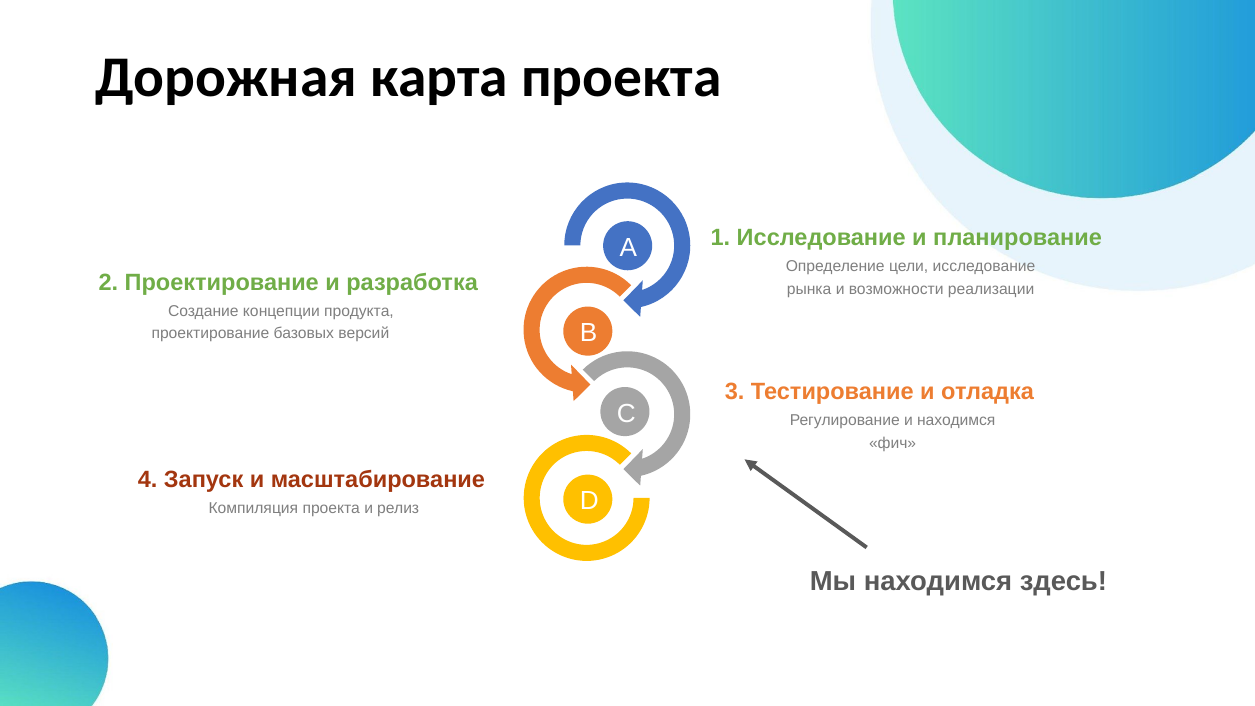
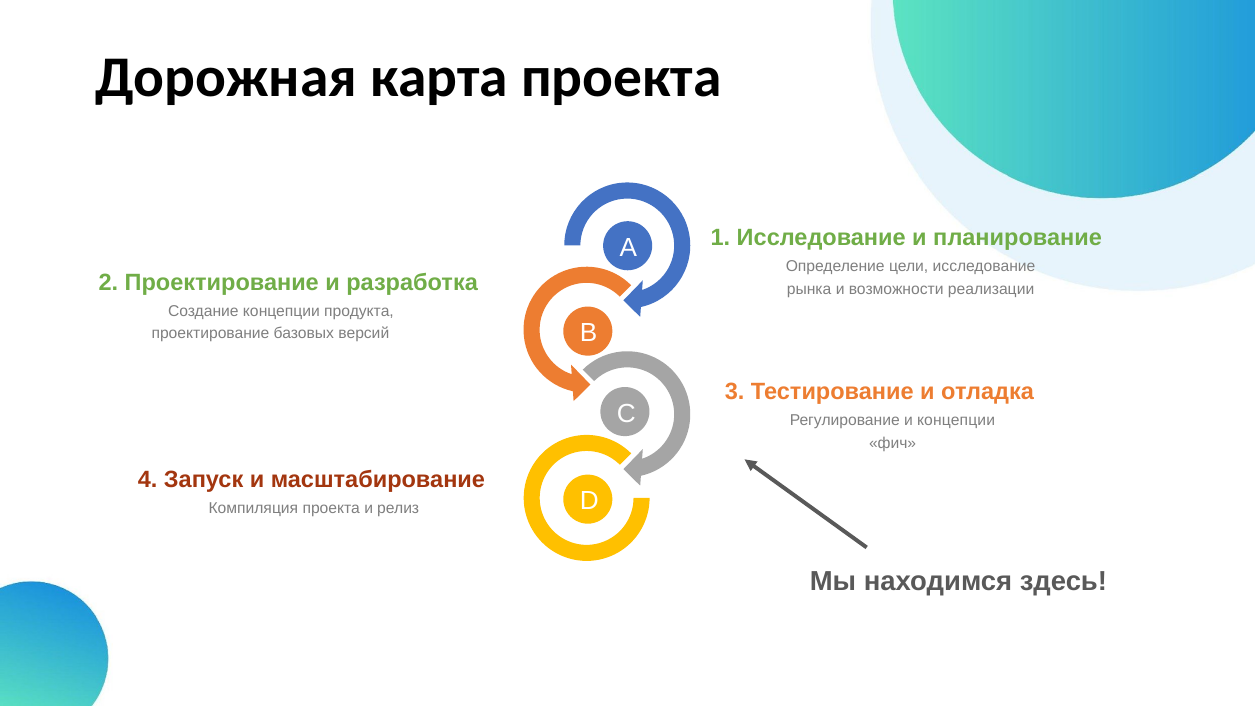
и находимся: находимся -> концепции
